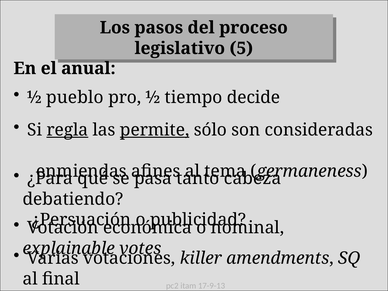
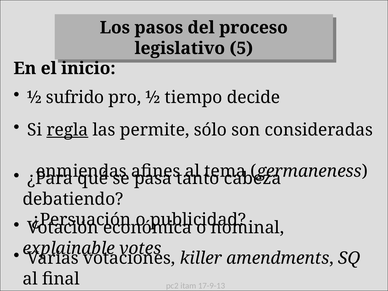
anual: anual -> inicio
pueblo: pueblo -> sufrido
permite underline: present -> none
